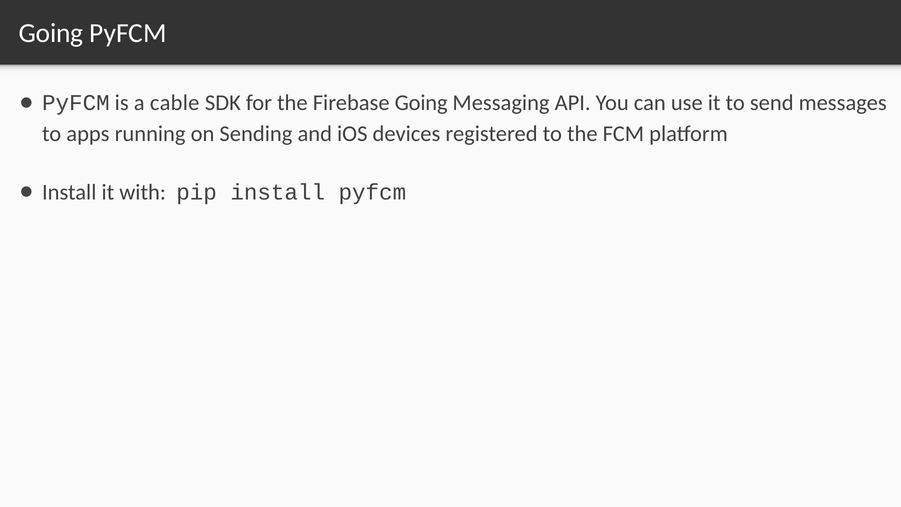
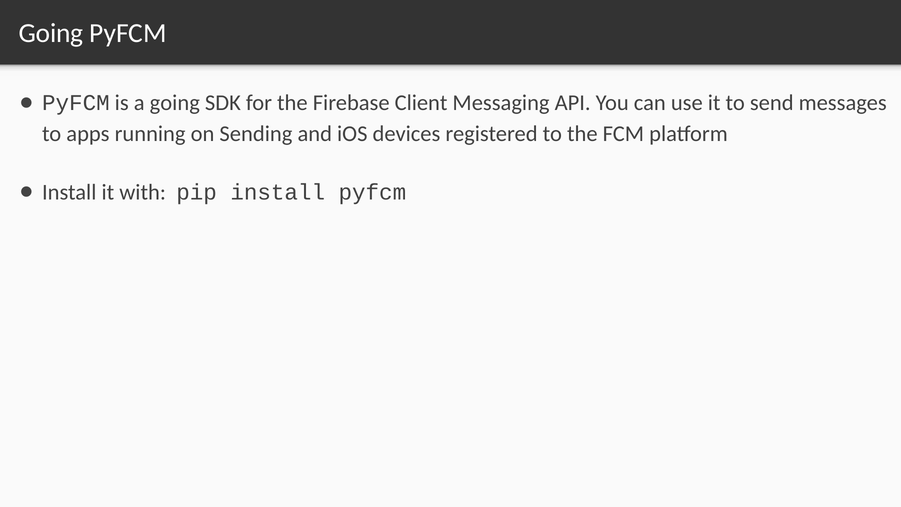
a cable: cable -> going
Firebase Going: Going -> Client
